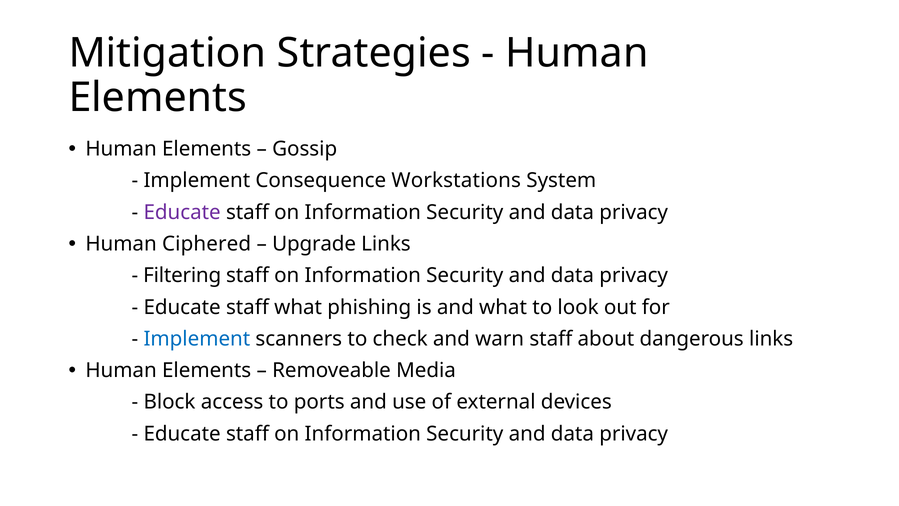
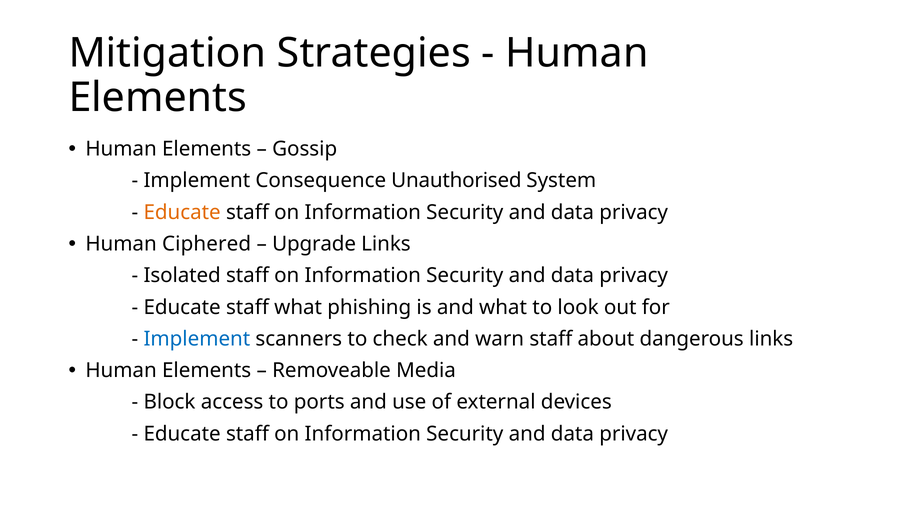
Workstations: Workstations -> Unauthorised
Educate at (182, 212) colour: purple -> orange
Filtering: Filtering -> Isolated
